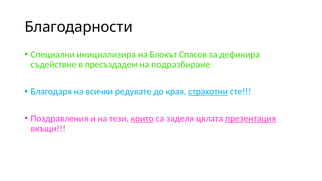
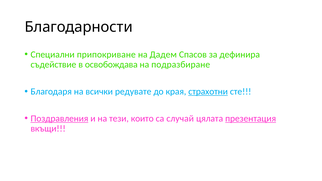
инициализира: инициализира -> припокриване
Блокът: Блокът -> Дадем
пресъздадем: пресъздадем -> освобождава
Поздравления underline: none -> present
които underline: present -> none
заделя: заделя -> случай
